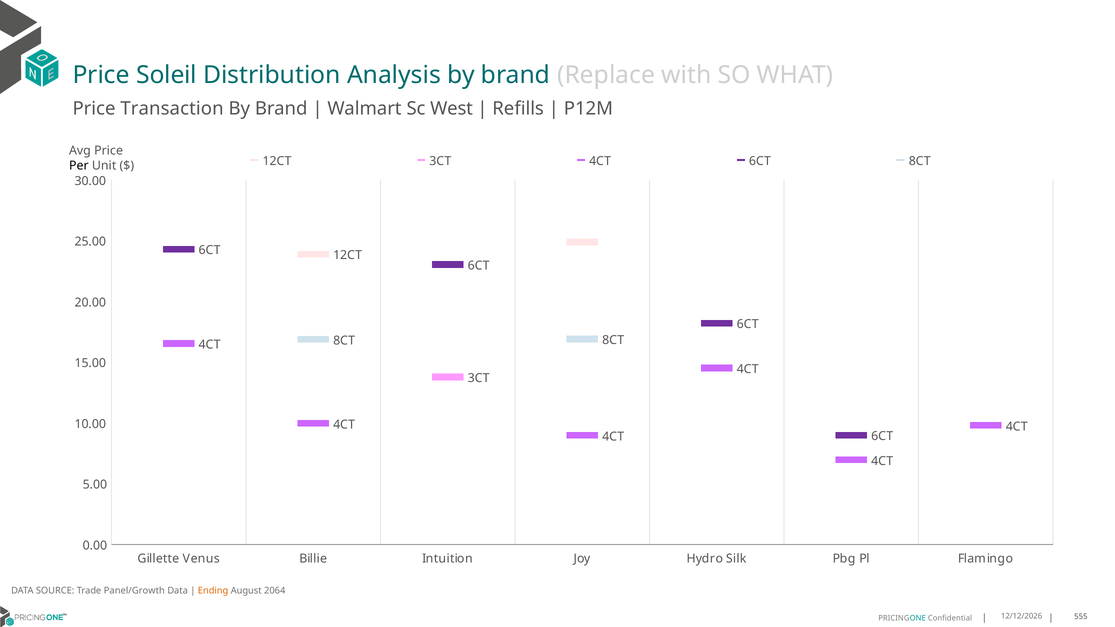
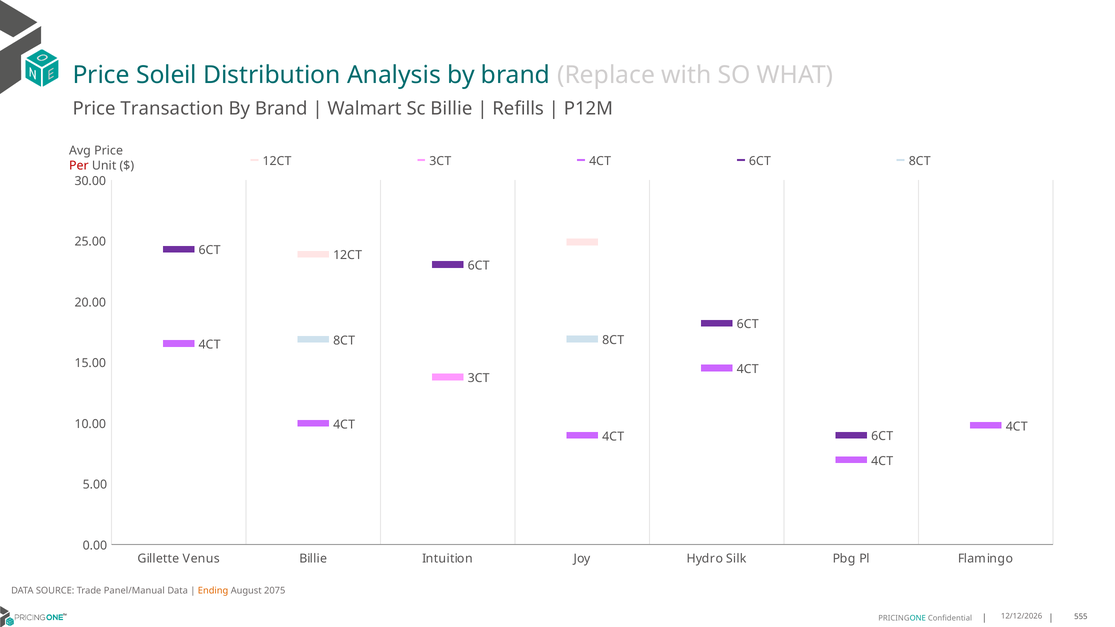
Sc West: West -> Billie
Per colour: black -> red
Panel/Growth: Panel/Growth -> Panel/Manual
2064: 2064 -> 2075
